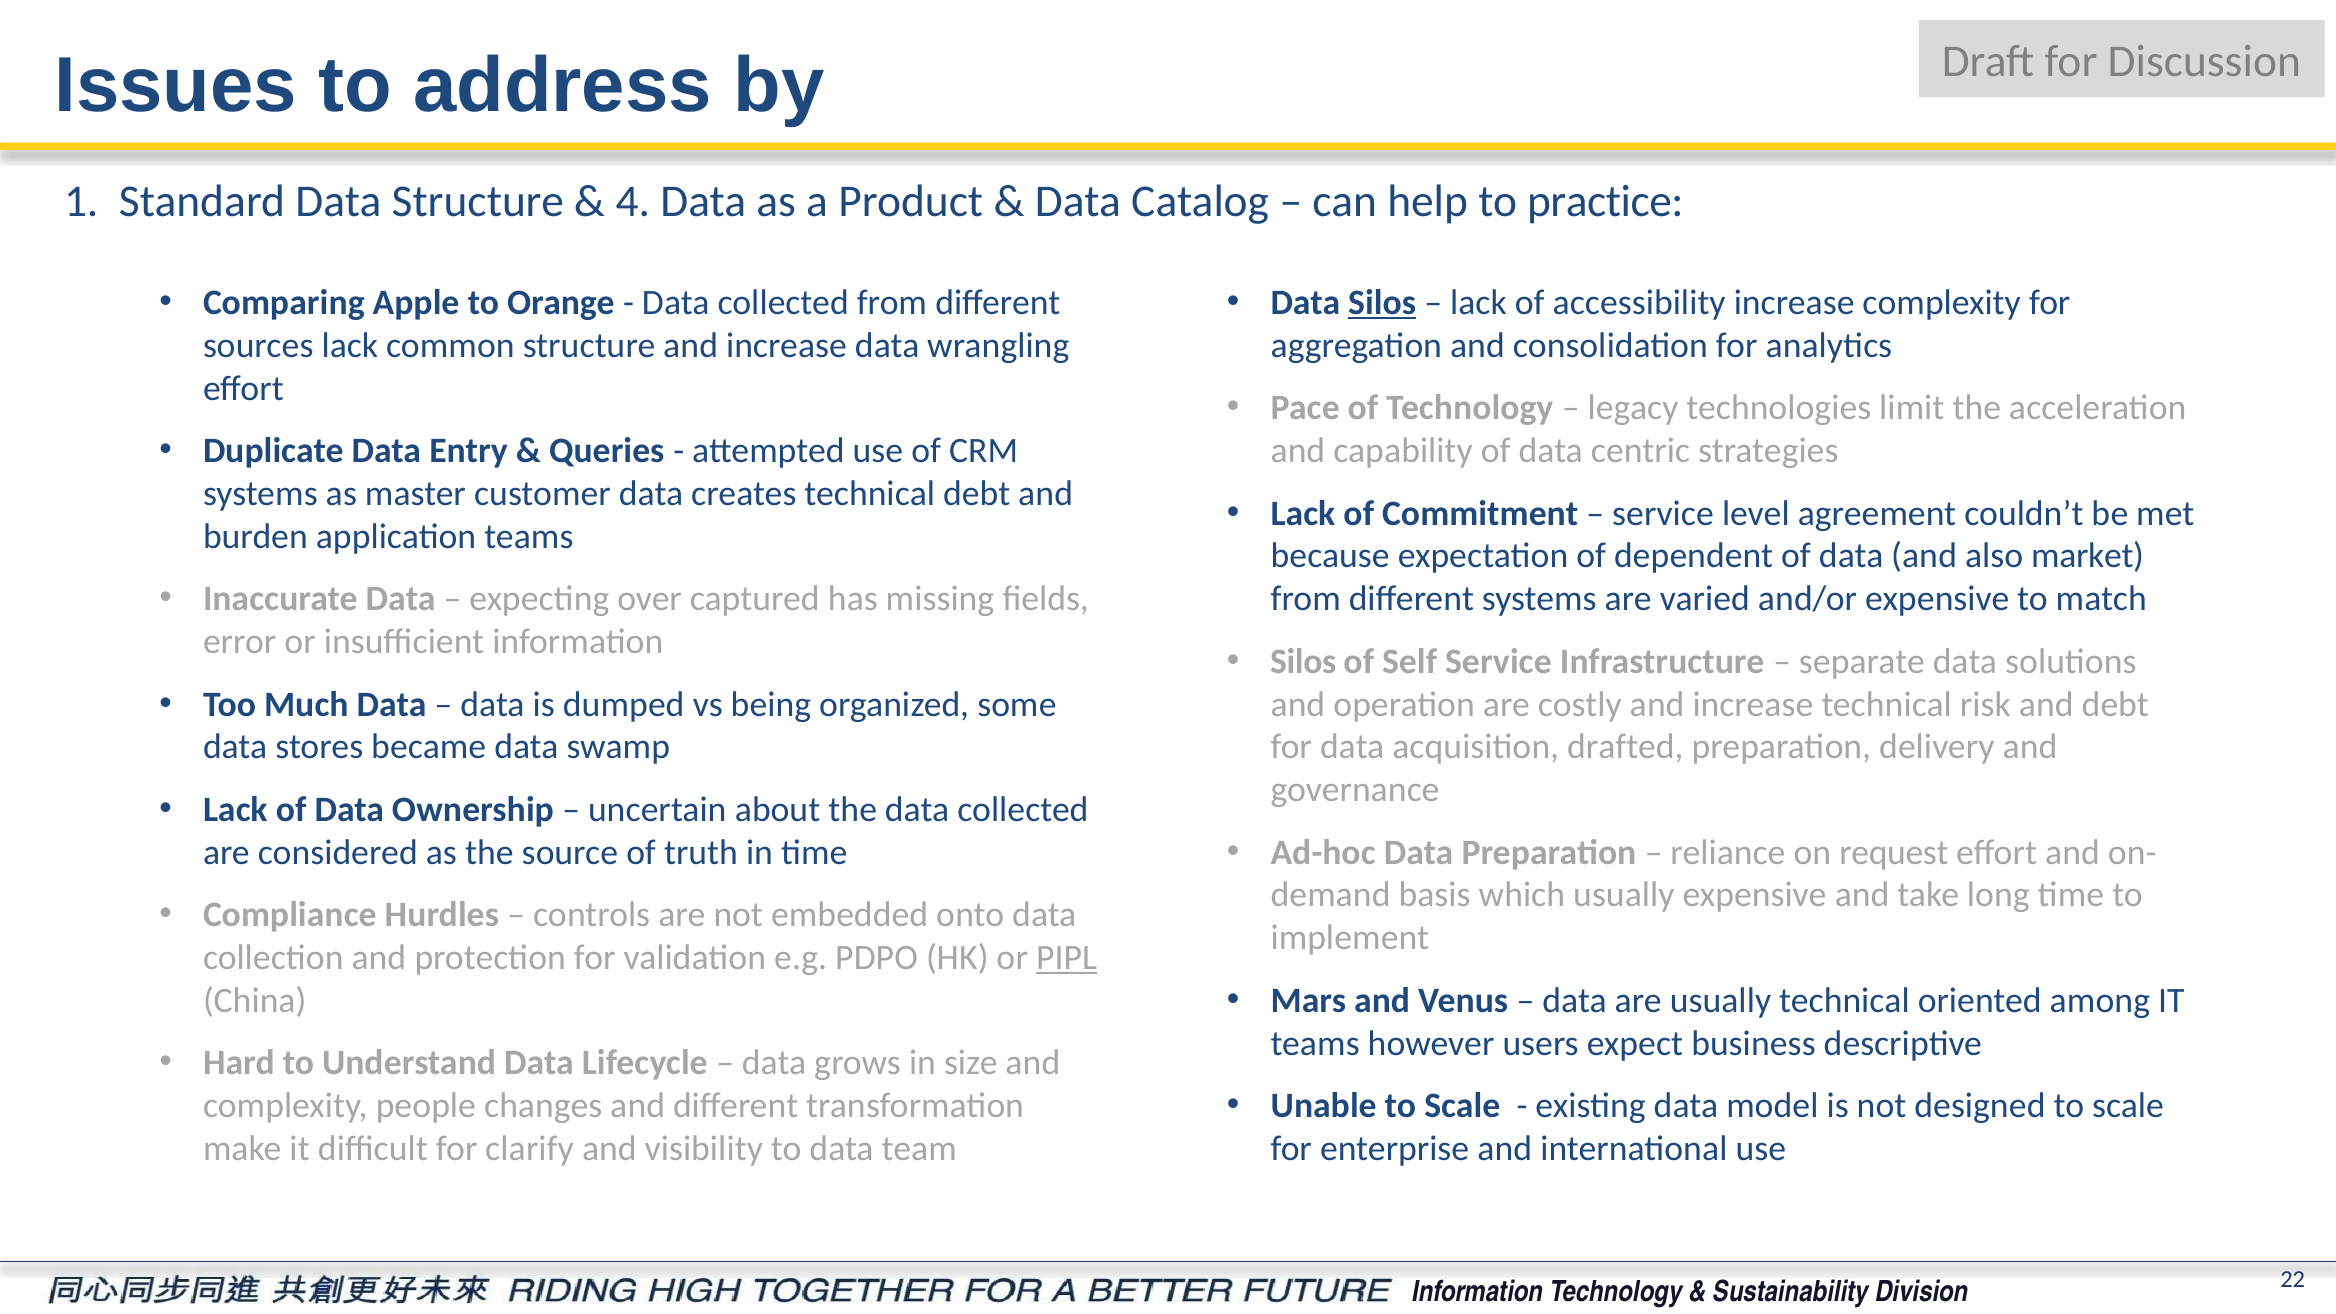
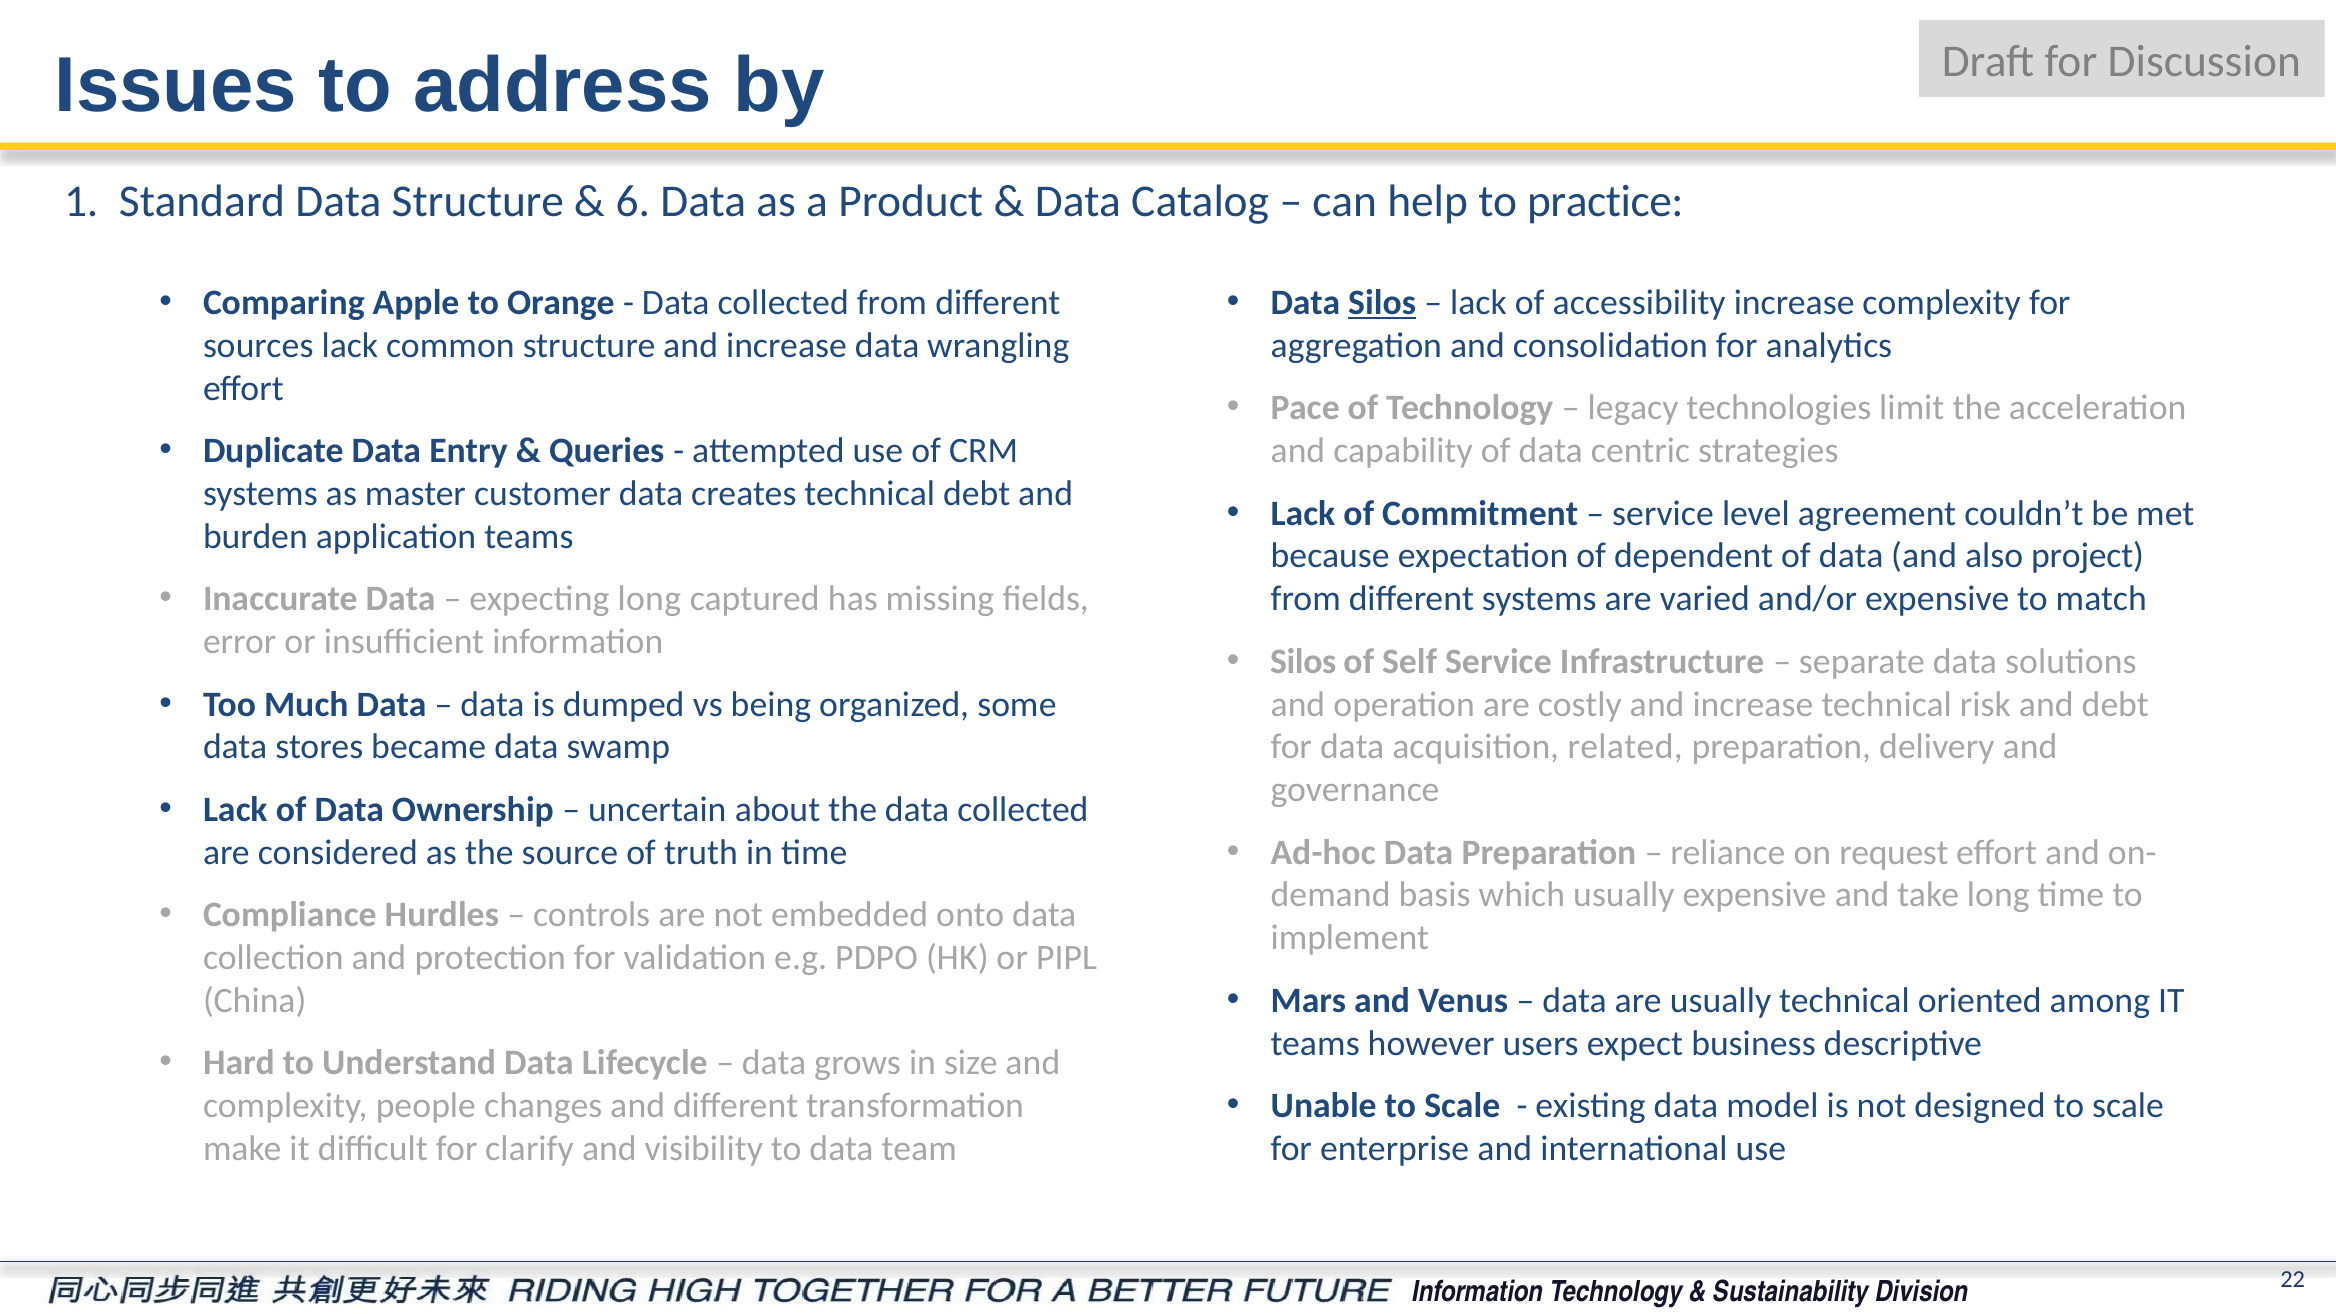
4: 4 -> 6
market: market -> project
expecting over: over -> long
drafted: drafted -> related
PIPL underline: present -> none
